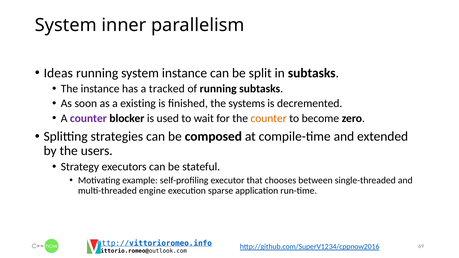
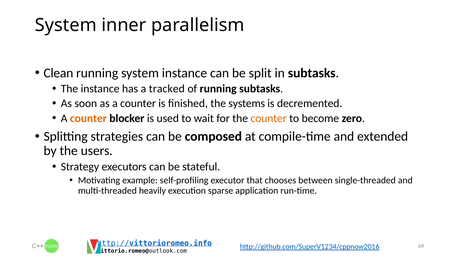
Ideas: Ideas -> Clean
as a existing: existing -> counter
counter at (88, 118) colour: purple -> orange
engine: engine -> heavily
